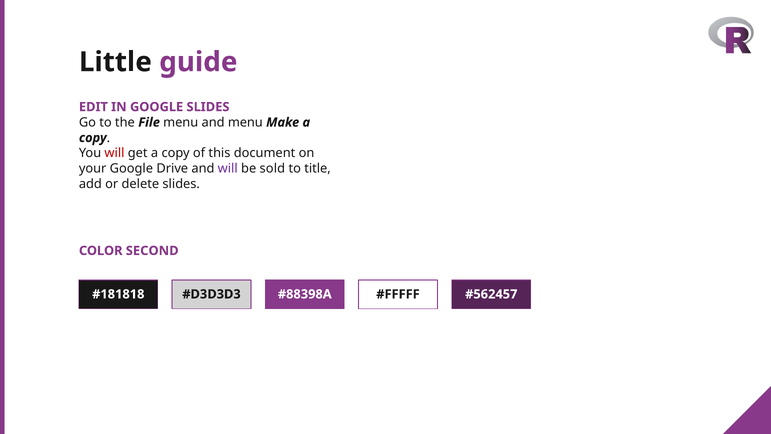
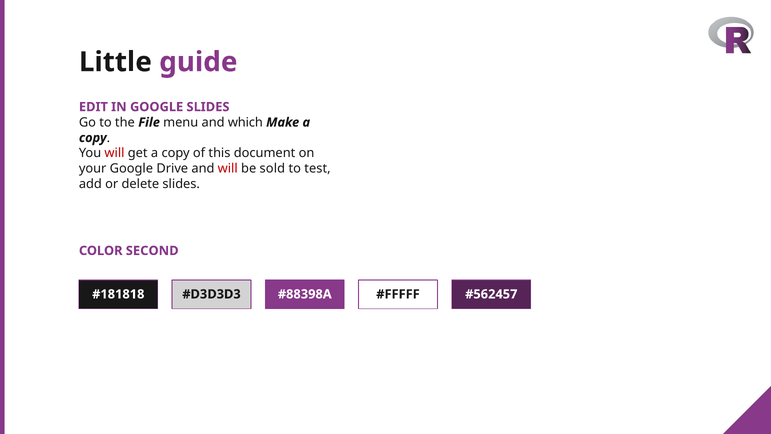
and menu: menu -> which
will at (228, 169) colour: purple -> red
title: title -> test
